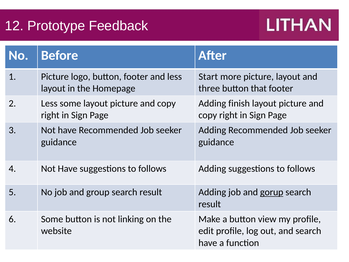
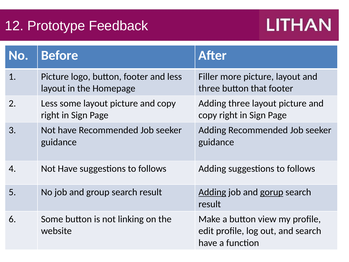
Start: Start -> Filler
Adding finish: finish -> three
Adding at (212, 192) underline: none -> present
